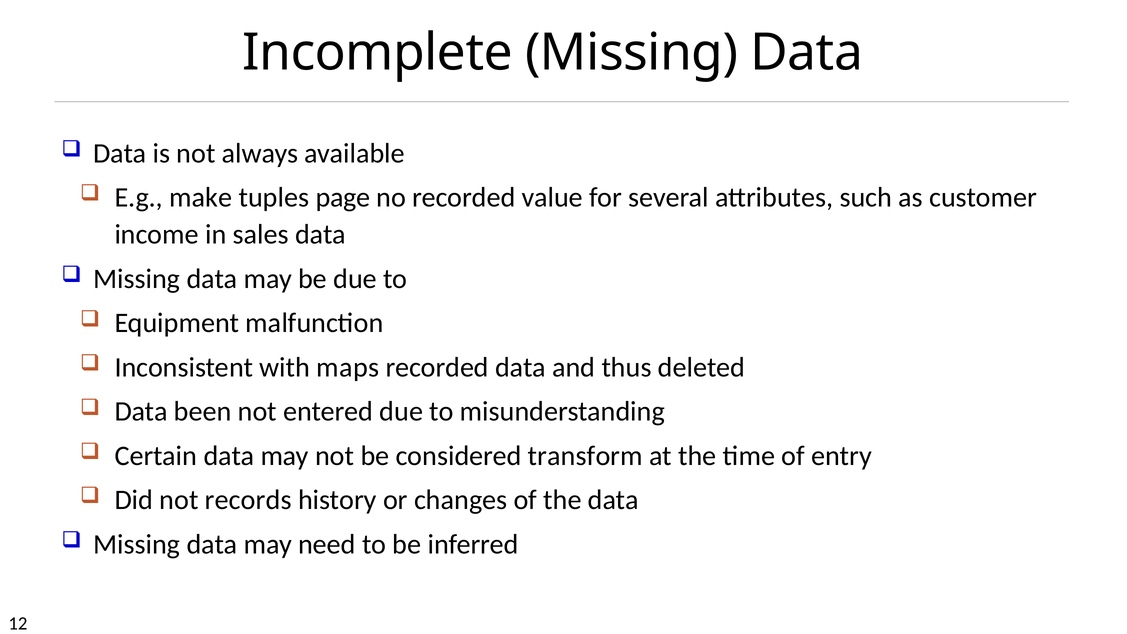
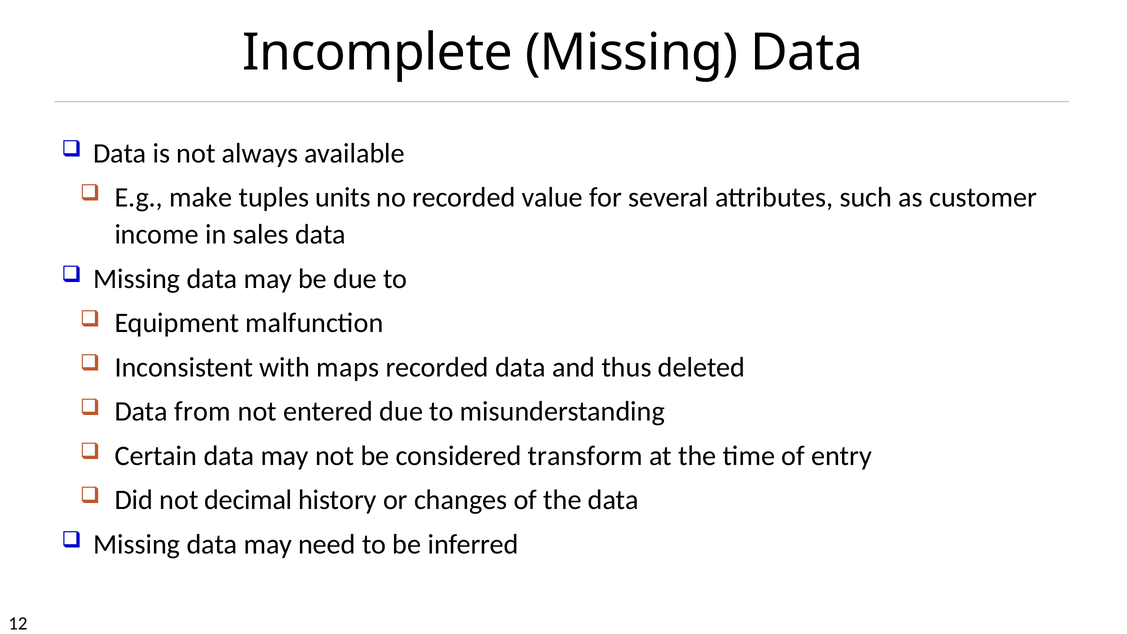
page: page -> units
been: been -> from
records: records -> decimal
